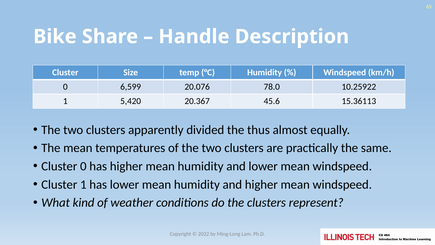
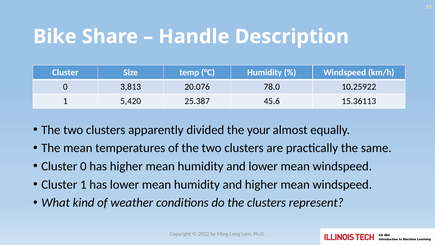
6,599: 6,599 -> 3,813
20.367: 20.367 -> 25.387
thus: thus -> your
